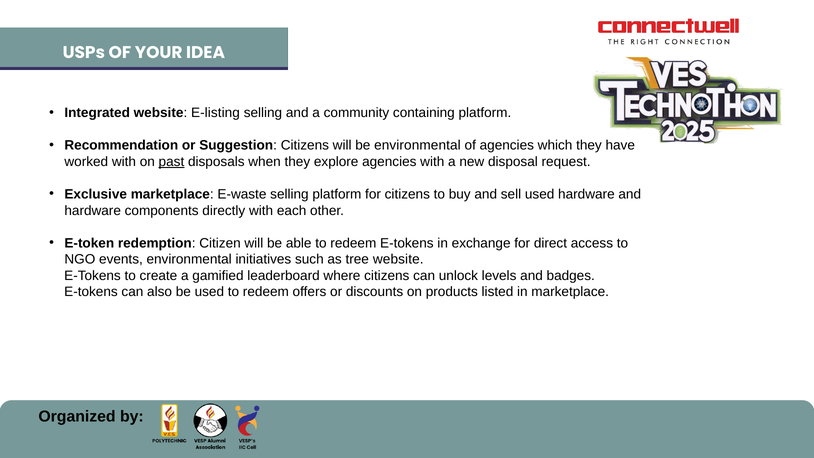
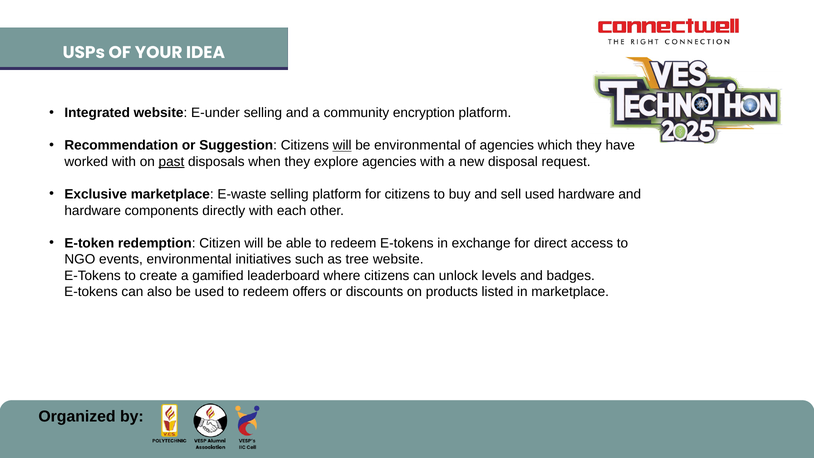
E-listing: E-listing -> E-under
containing: containing -> encryption
will at (342, 145) underline: none -> present
